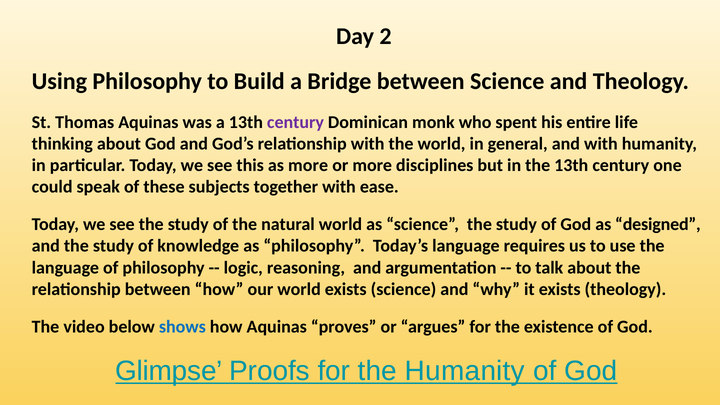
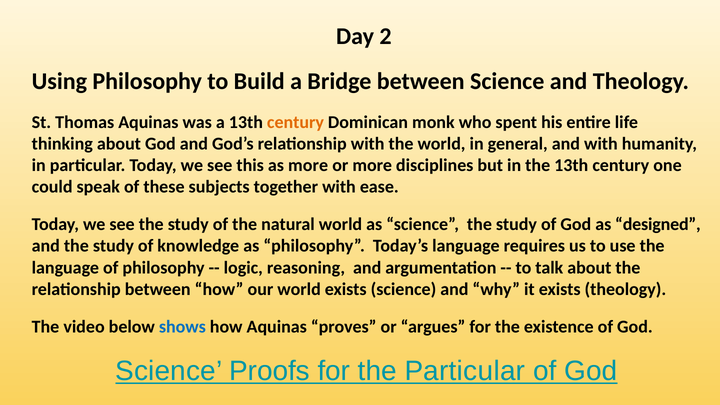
century at (295, 122) colour: purple -> orange
Glimpse at (169, 371): Glimpse -> Science
the Humanity: Humanity -> Particular
